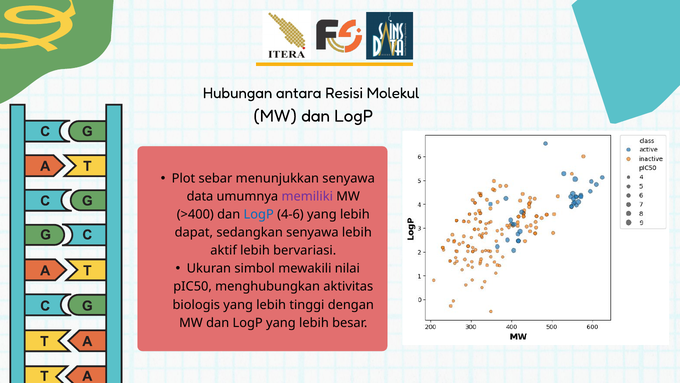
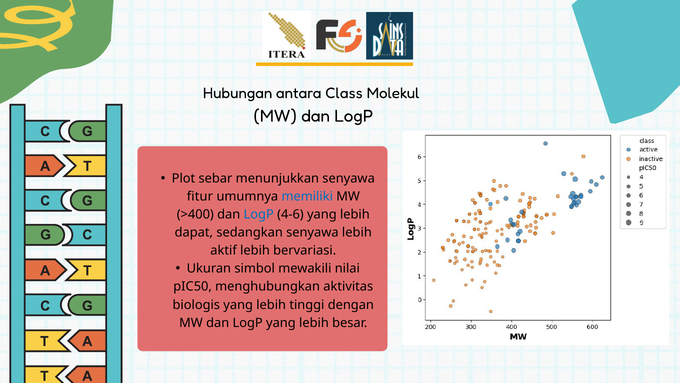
Resisi: Resisi -> Class
data: data -> fitur
memiliki colour: purple -> blue
